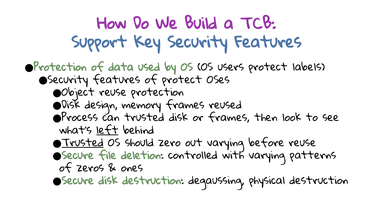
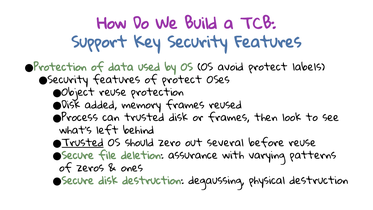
users: users -> avoid
design: design -> added
left underline: present -> none
out varying: varying -> several
controlled: controlled -> assurance
